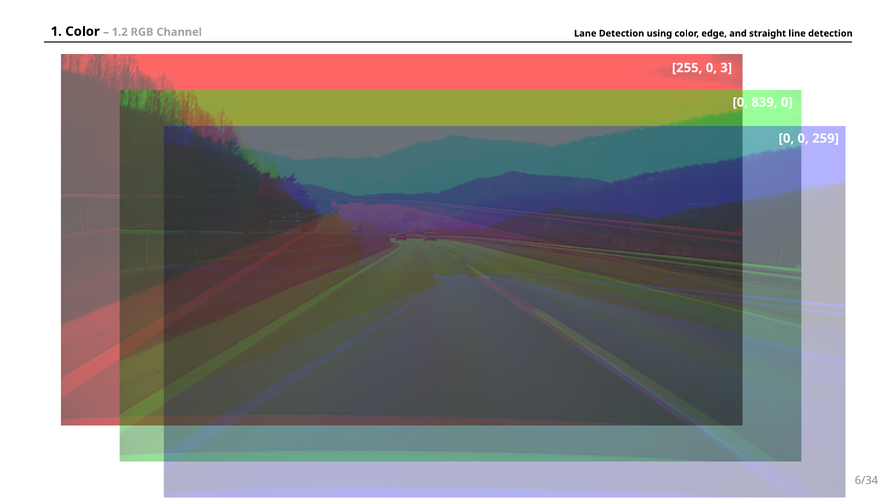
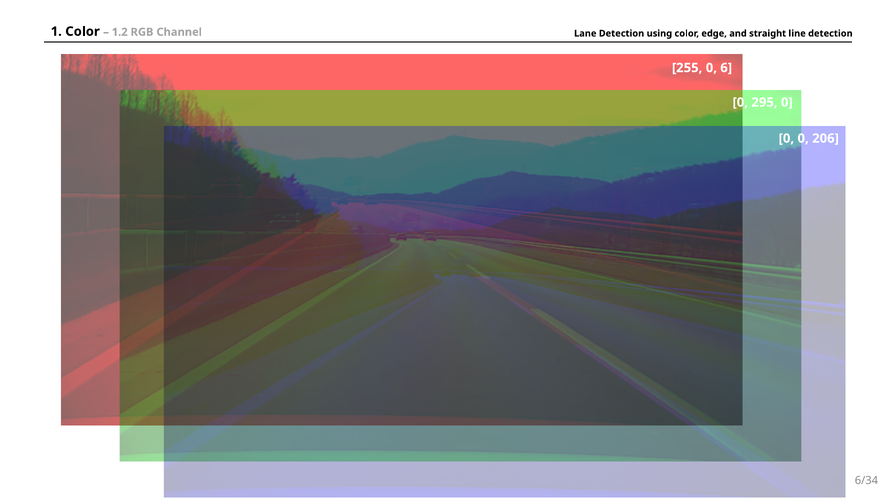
3: 3 -> 6
839: 839 -> 295
259: 259 -> 206
